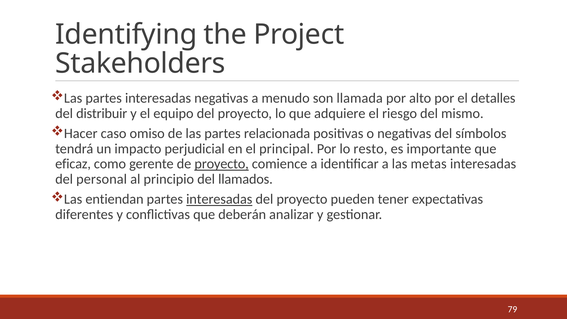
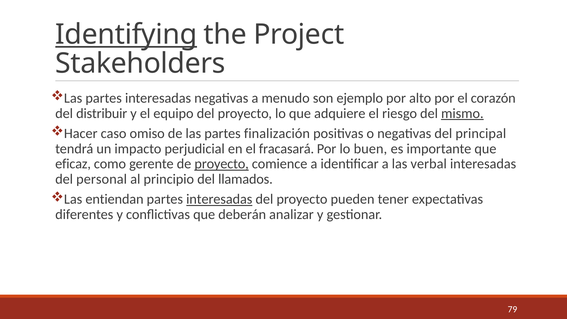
Identifying underline: none -> present
llamada: llamada -> ejemplo
detalles: detalles -> corazón
mismo underline: none -> present
relacionada: relacionada -> finalización
símbolos: símbolos -> principal
principal: principal -> fracasará
resto: resto -> buen
metas: metas -> verbal
